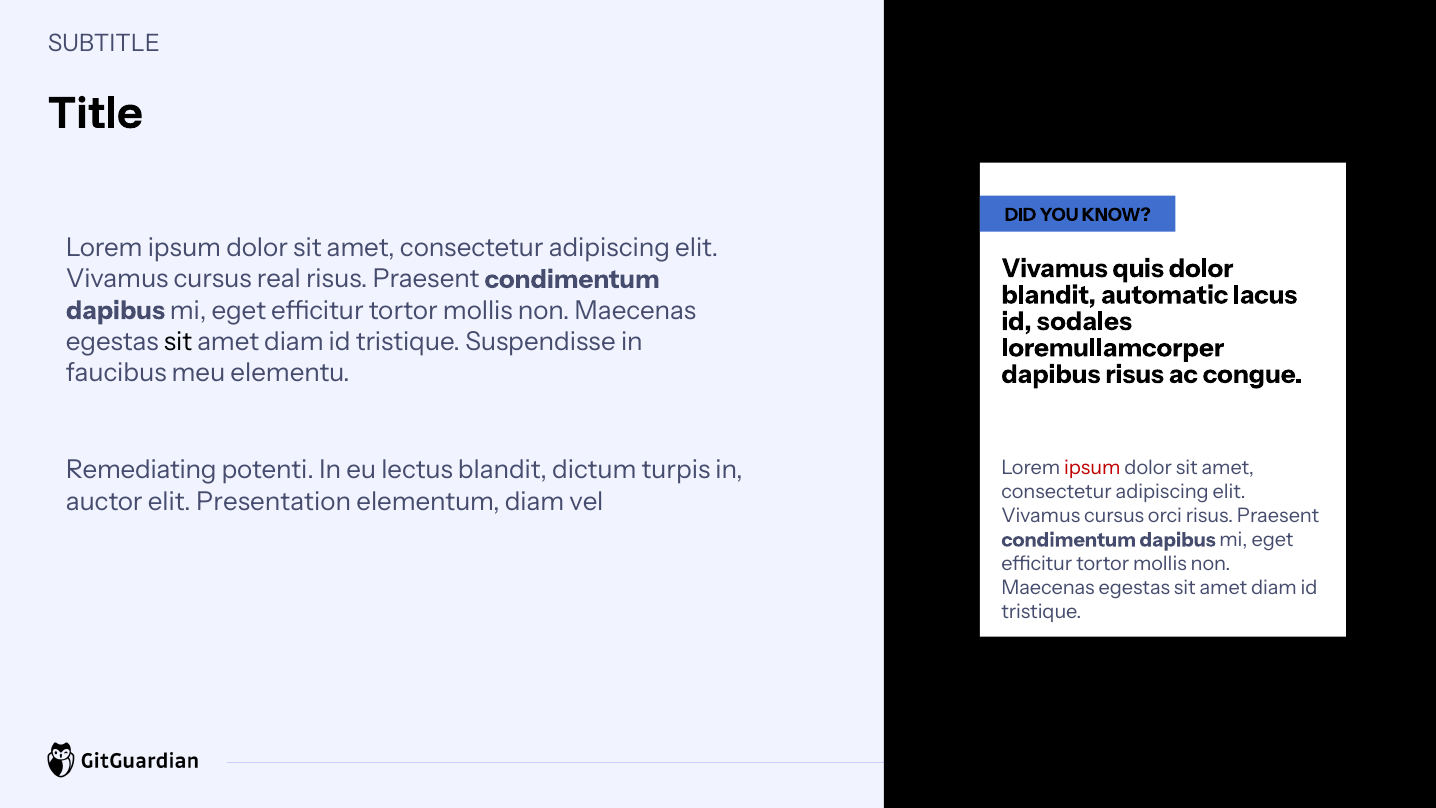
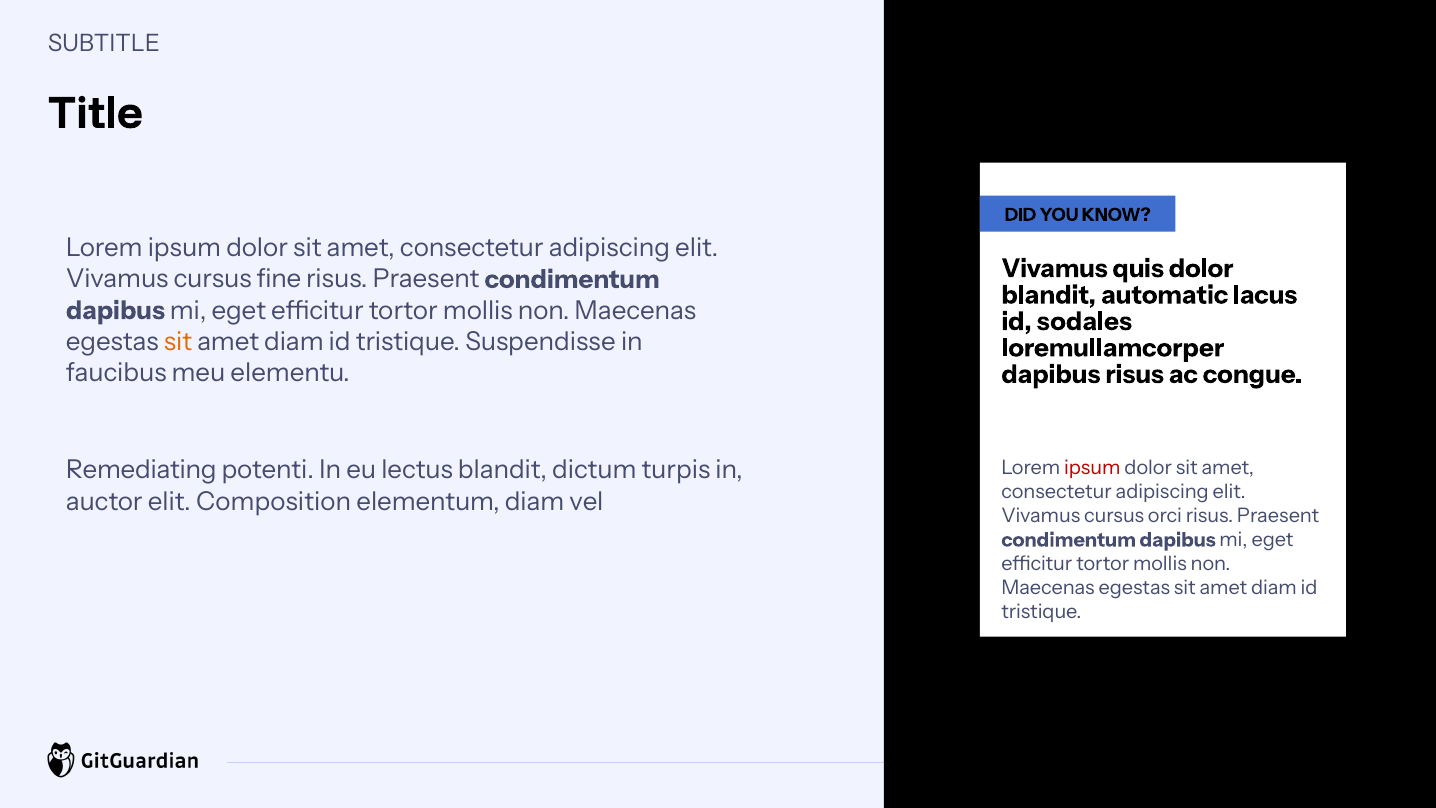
real: real -> fine
sit at (178, 342) colour: black -> orange
Presentation: Presentation -> Composition
